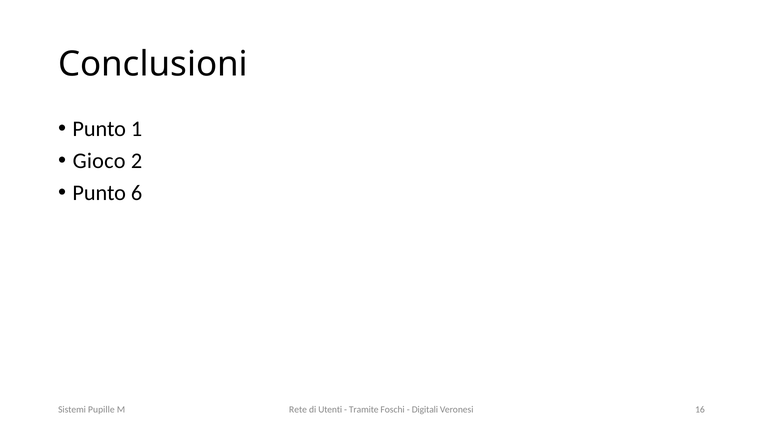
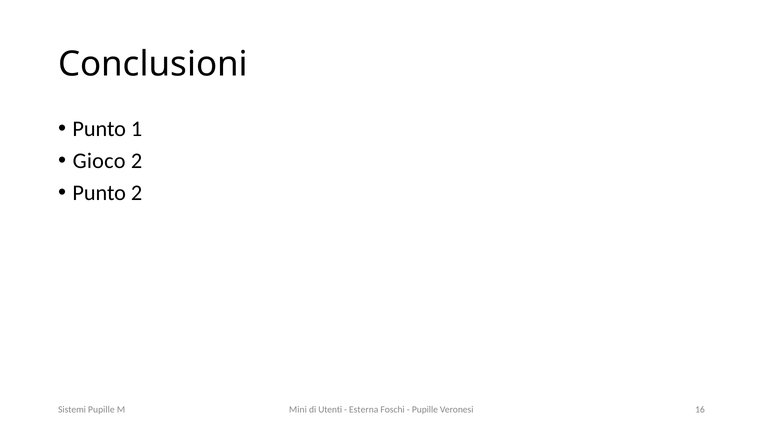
Punto 6: 6 -> 2
Rete: Rete -> Mini
Tramite: Tramite -> Esterna
Digitali at (425, 410): Digitali -> Pupille
